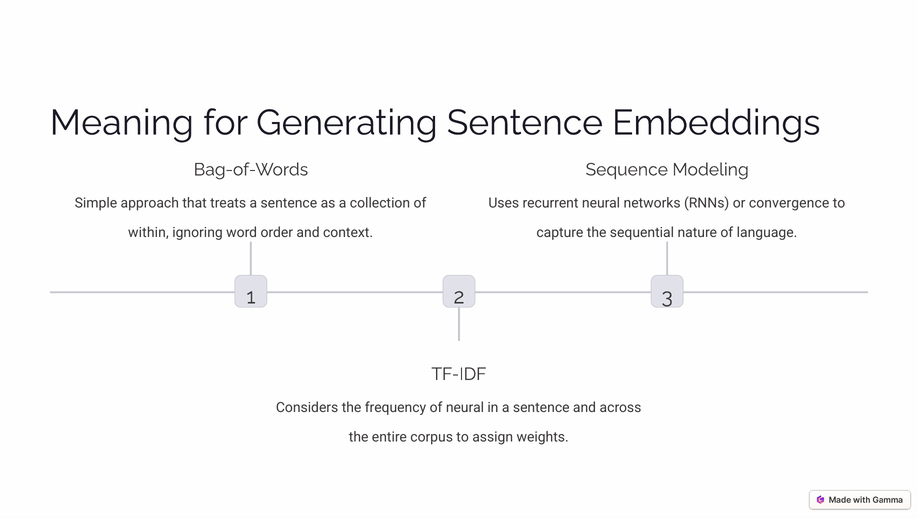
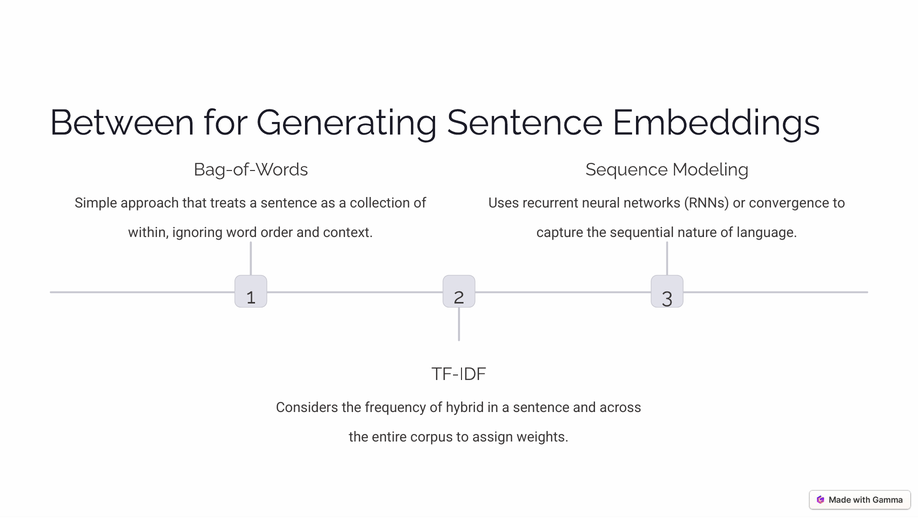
Meaning: Meaning -> Between
of neural: neural -> hybrid
